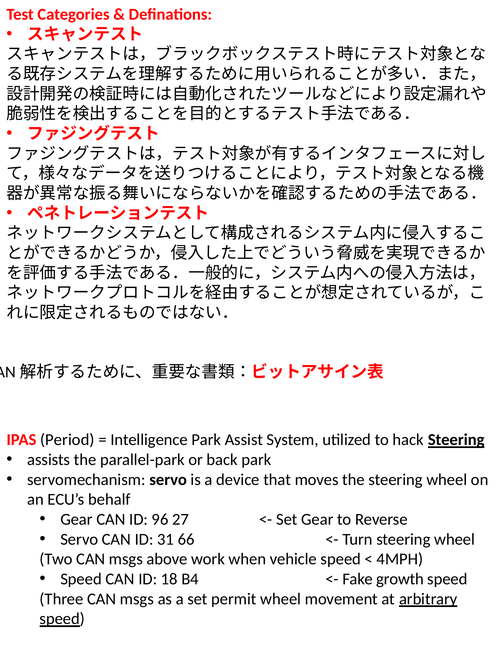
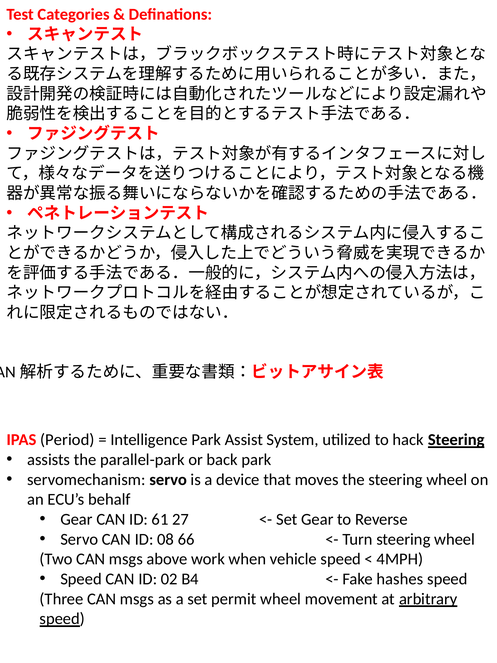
96: 96 -> 61
31: 31 -> 08
18: 18 -> 02
growth: growth -> hashes
